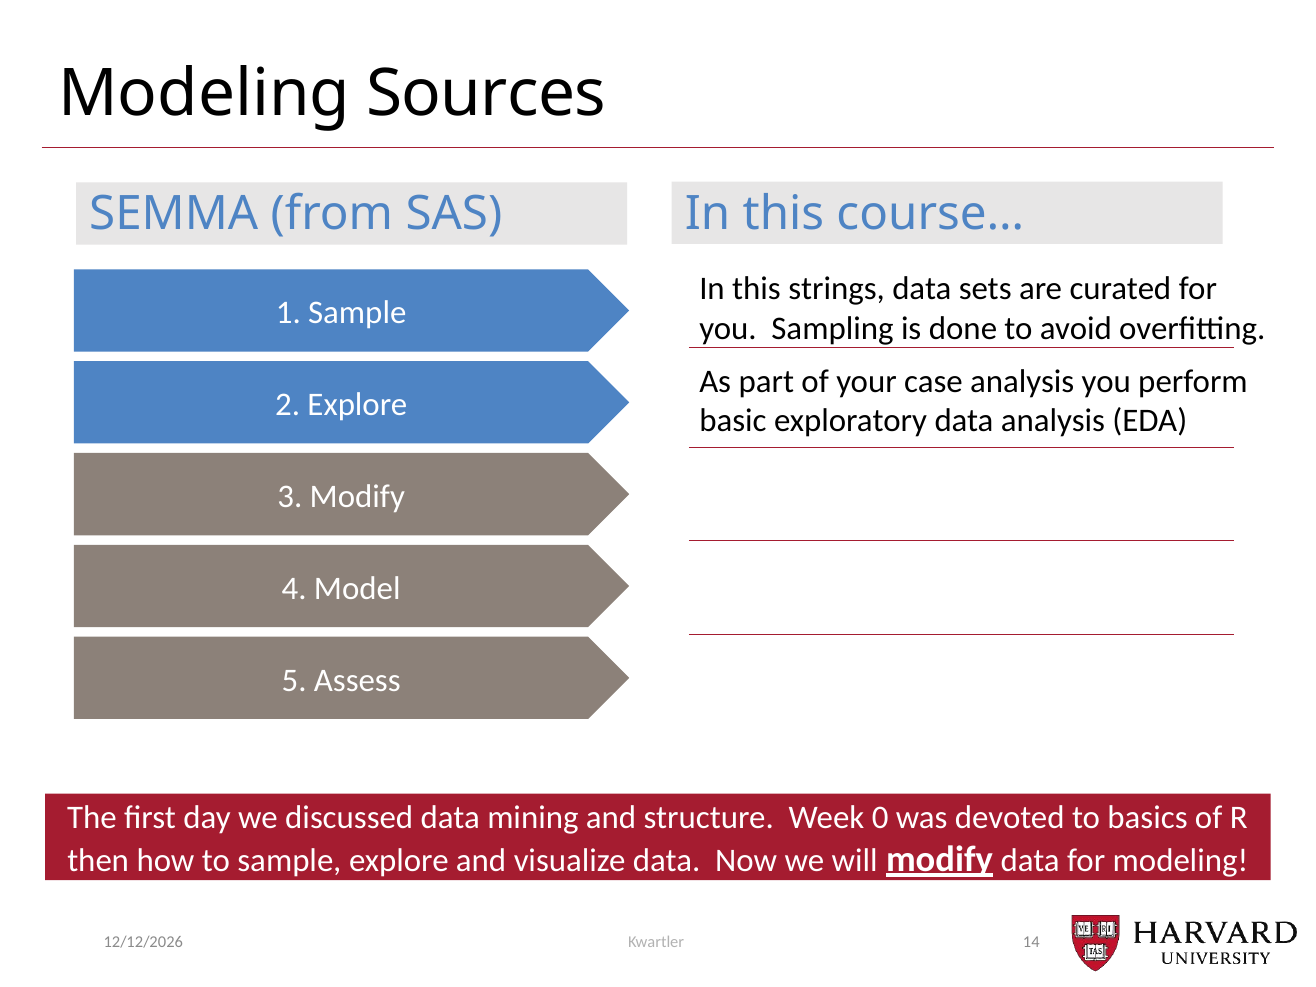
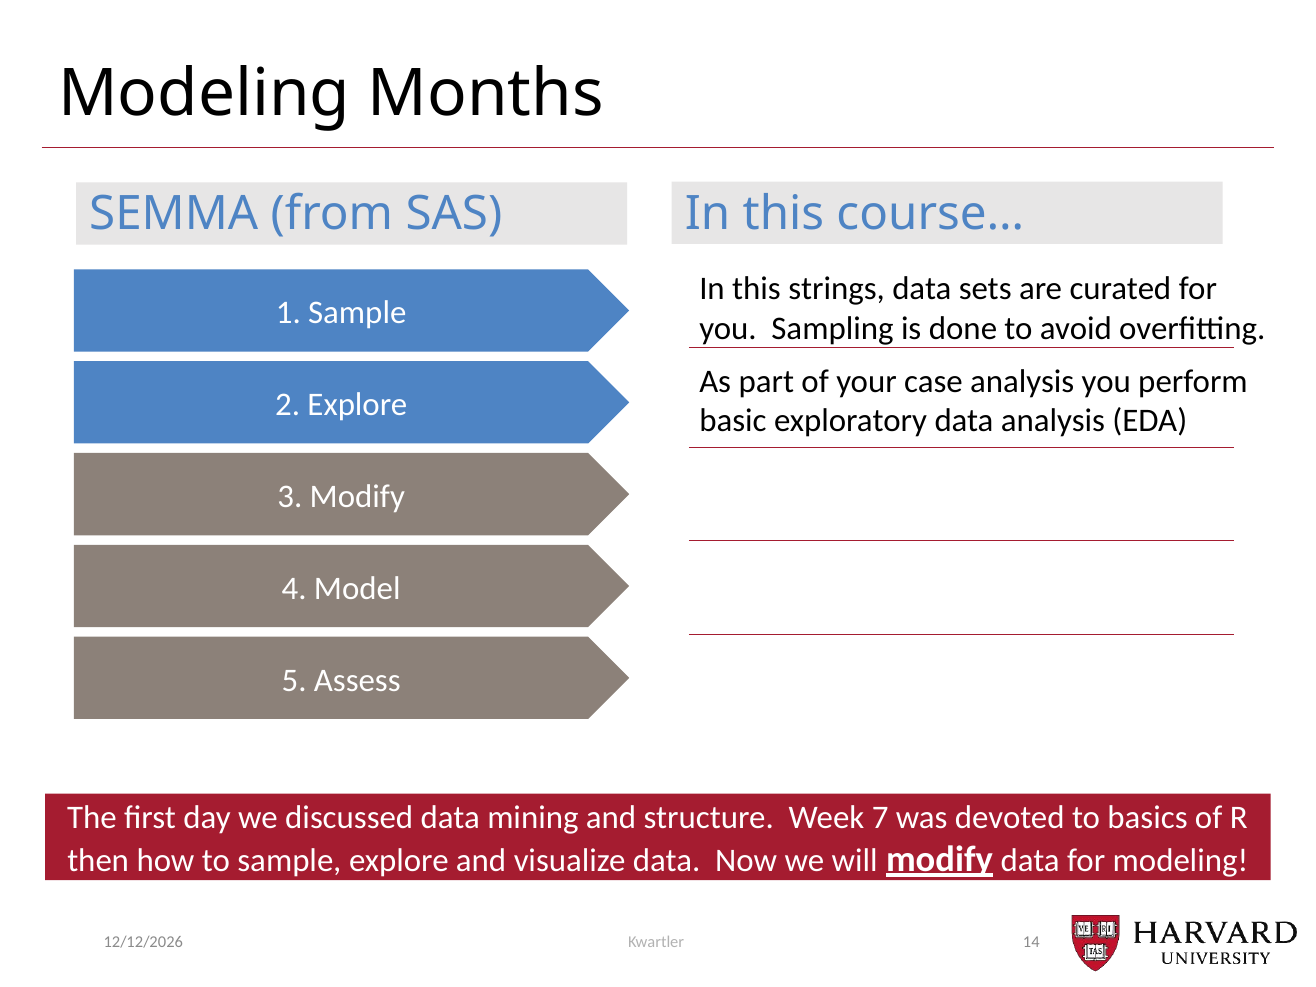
Sources: Sources -> Months
0: 0 -> 7
